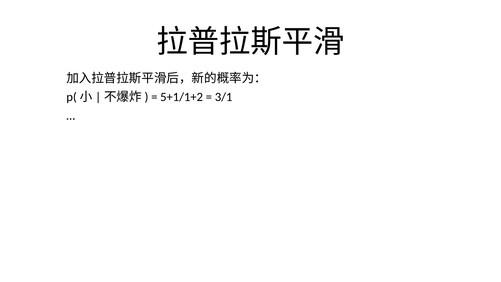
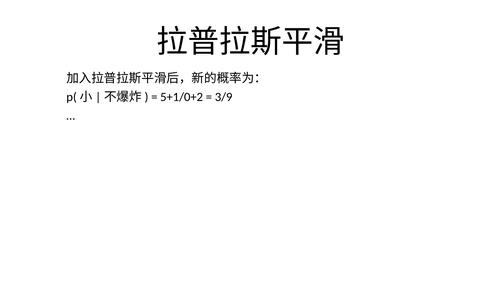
5+1/1+2: 5+1/1+2 -> 5+1/0+2
3/1: 3/1 -> 3/9
